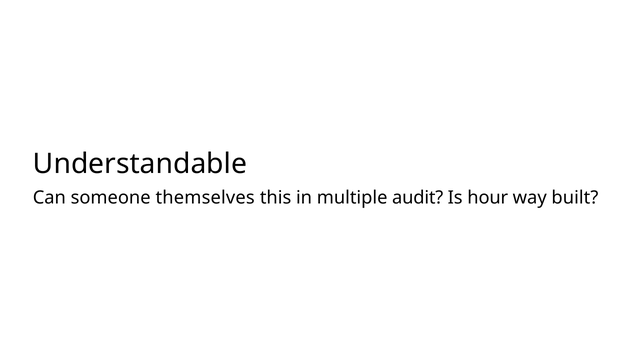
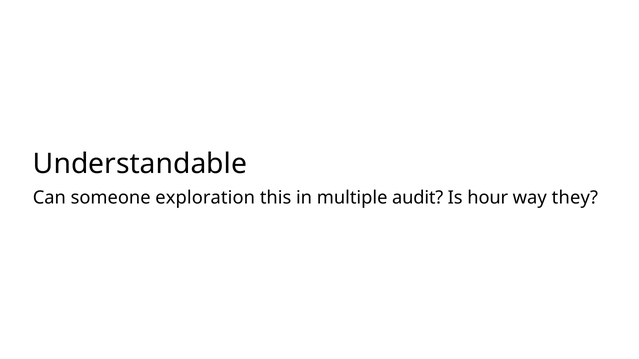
themselves: themselves -> exploration
built: built -> they
